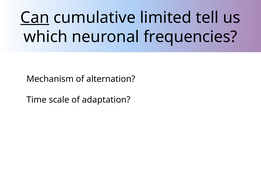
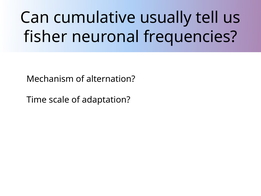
Can underline: present -> none
limited: limited -> usually
which: which -> fisher
